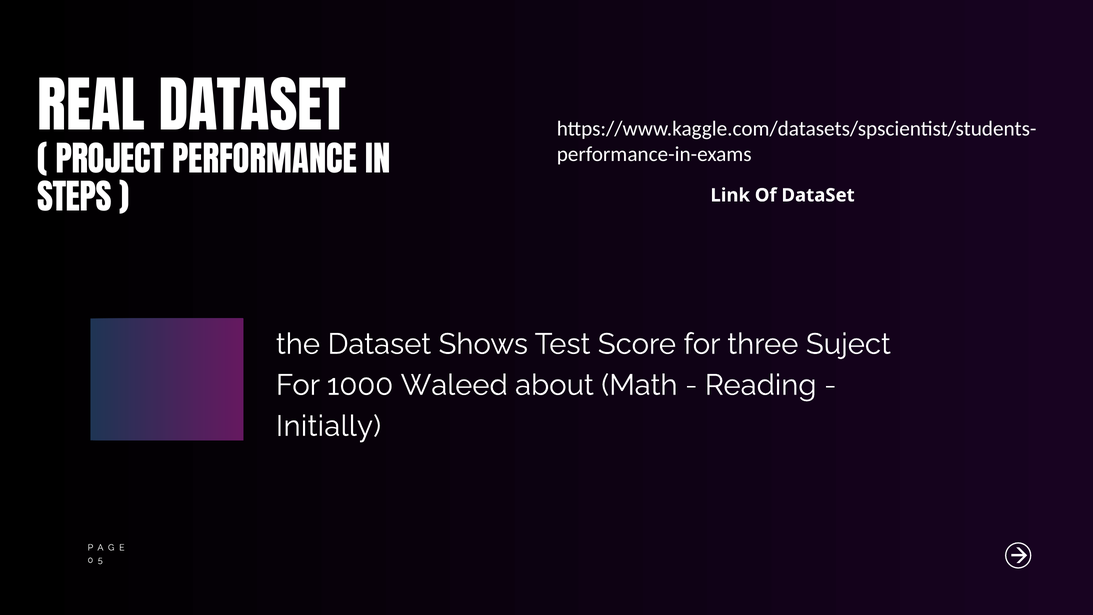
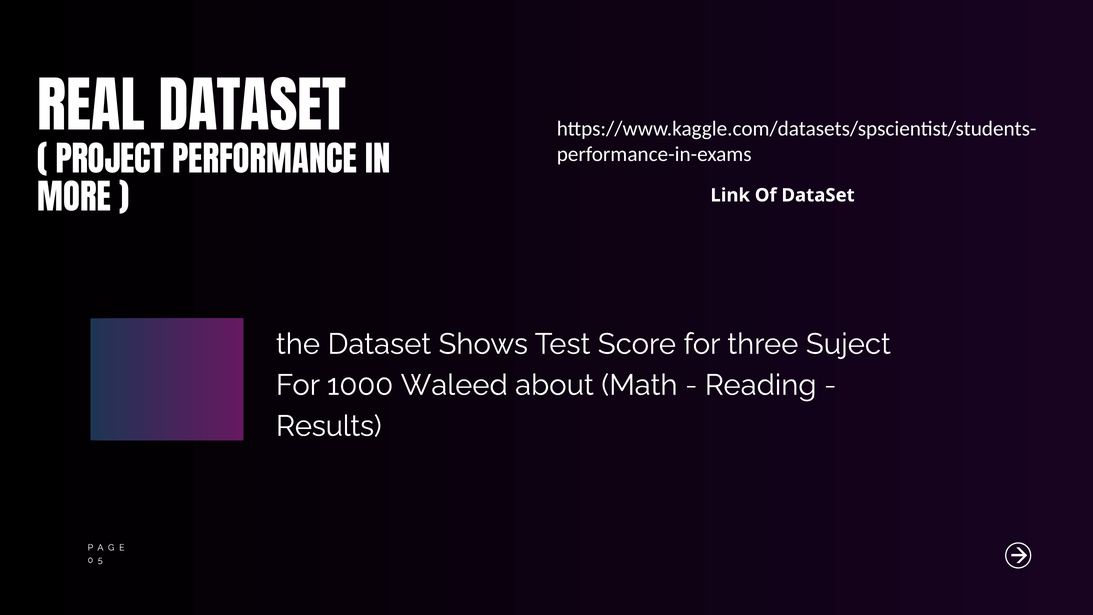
STEPS: STEPS -> MORE
Initially: Initially -> Results
